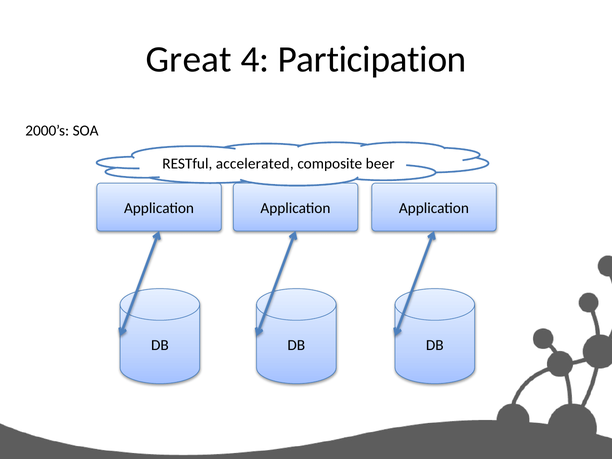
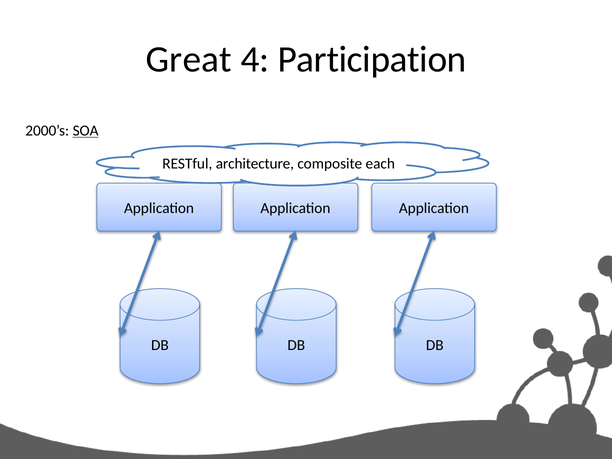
SOA underline: none -> present
accelerated: accelerated -> architecture
beer: beer -> each
